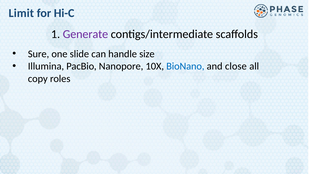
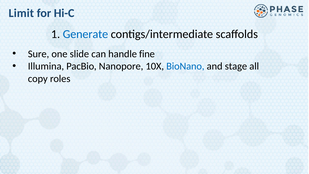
Generate colour: purple -> blue
size: size -> fine
close: close -> stage
